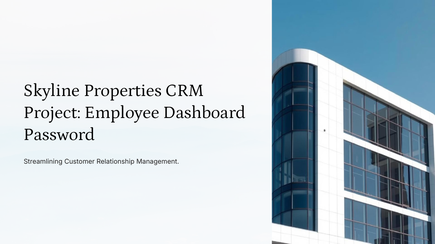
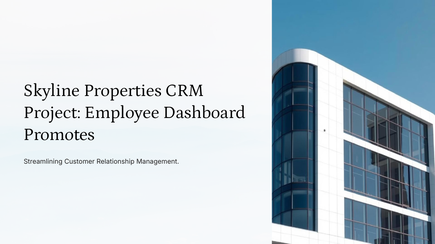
Password: Password -> Promotes
